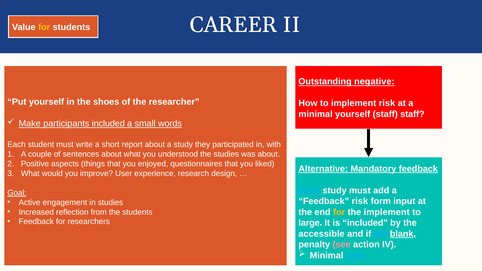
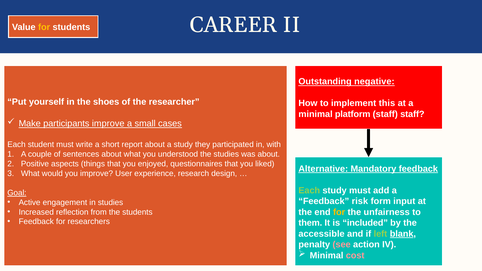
implement risk: risk -> this
minimal yourself: yourself -> platform
participants included: included -> improve
words: words -> cases
Each at (309, 190) colour: light blue -> light green
the implement: implement -> unfairness
large: large -> them
left colour: light blue -> light green
cost colour: light blue -> pink
